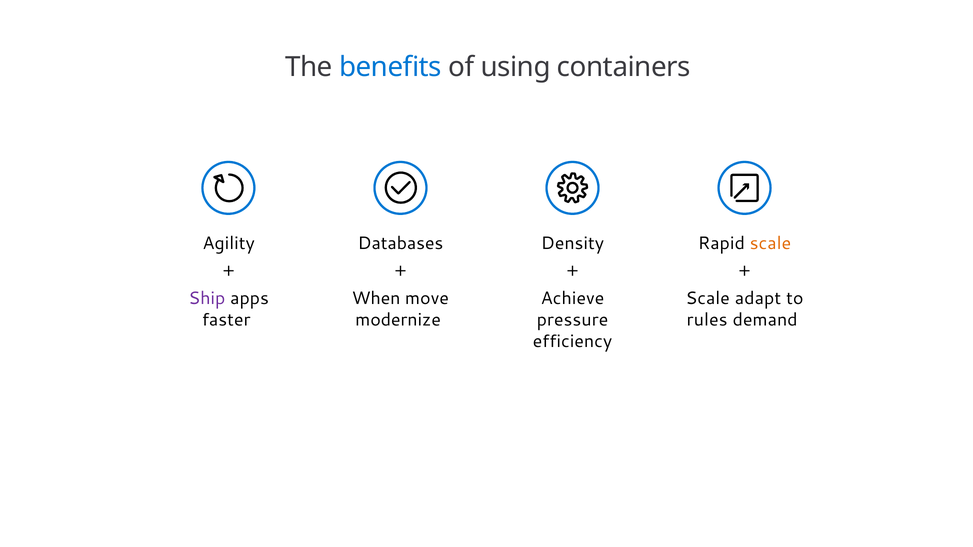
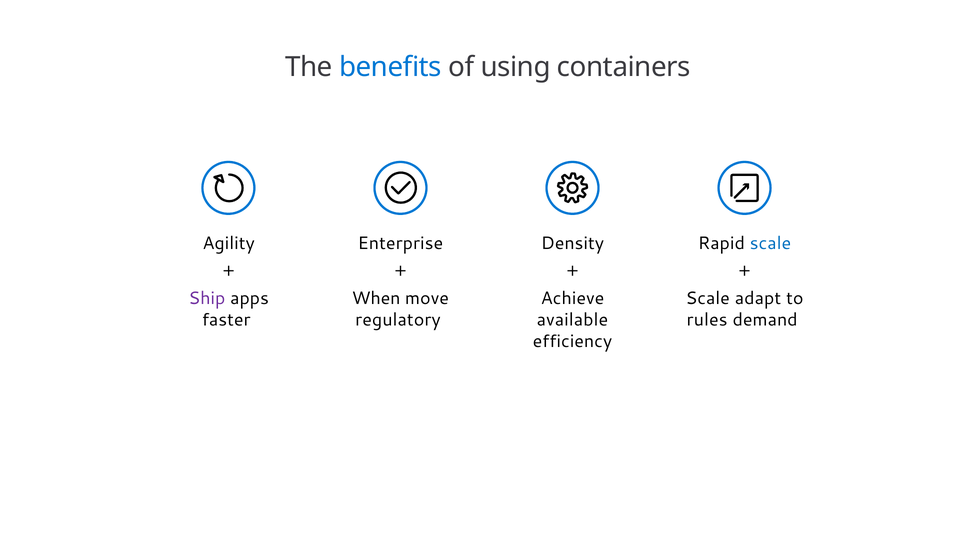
Databases: Databases -> Enterprise
scale at (770, 244) colour: orange -> blue
modernize: modernize -> regulatory
pressure: pressure -> available
